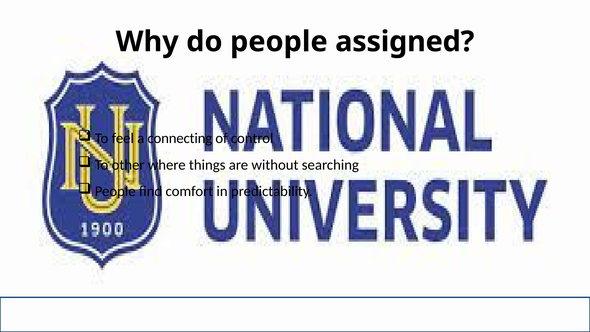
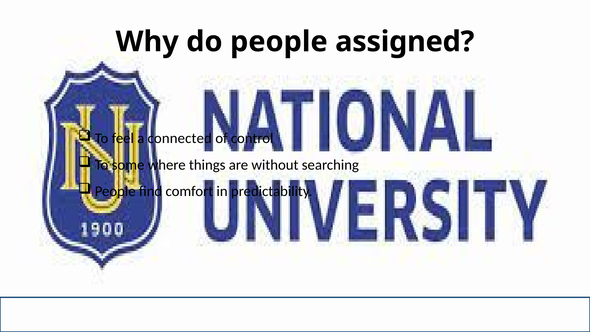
connecting: connecting -> connected
other: other -> some
